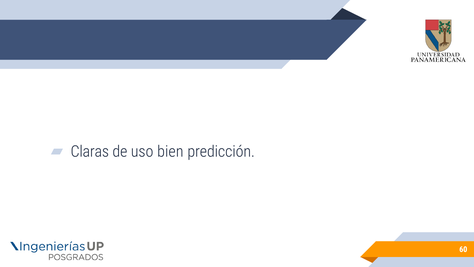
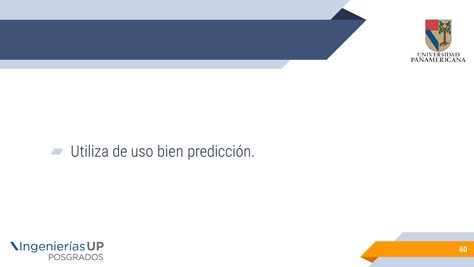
Claras: Claras -> Utiliza
